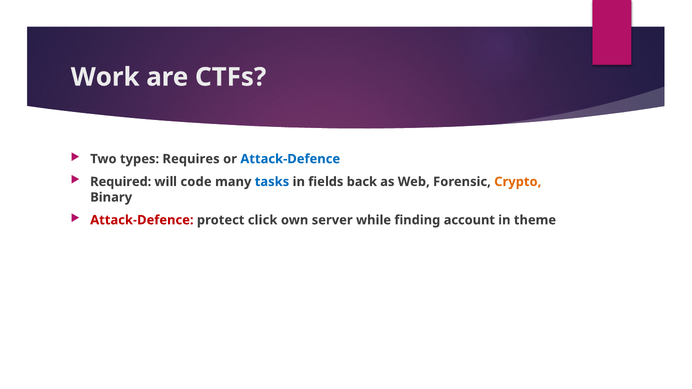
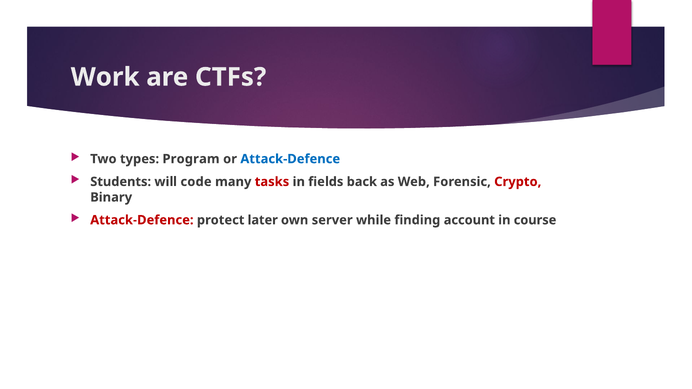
Requires: Requires -> Program
Required: Required -> Students
tasks colour: blue -> red
Crypto colour: orange -> red
click: click -> later
theme: theme -> course
